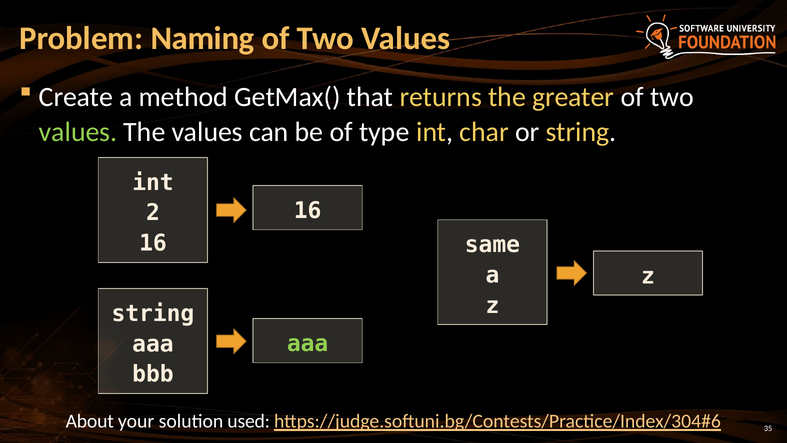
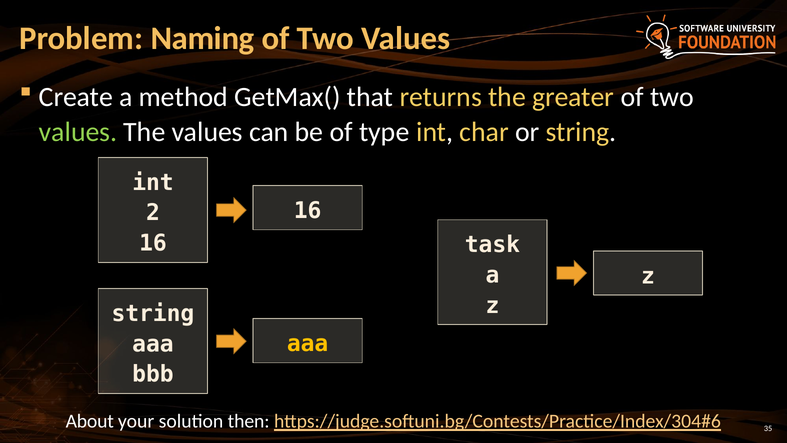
same: same -> task
aaa at (308, 343) colour: light green -> yellow
used: used -> then
